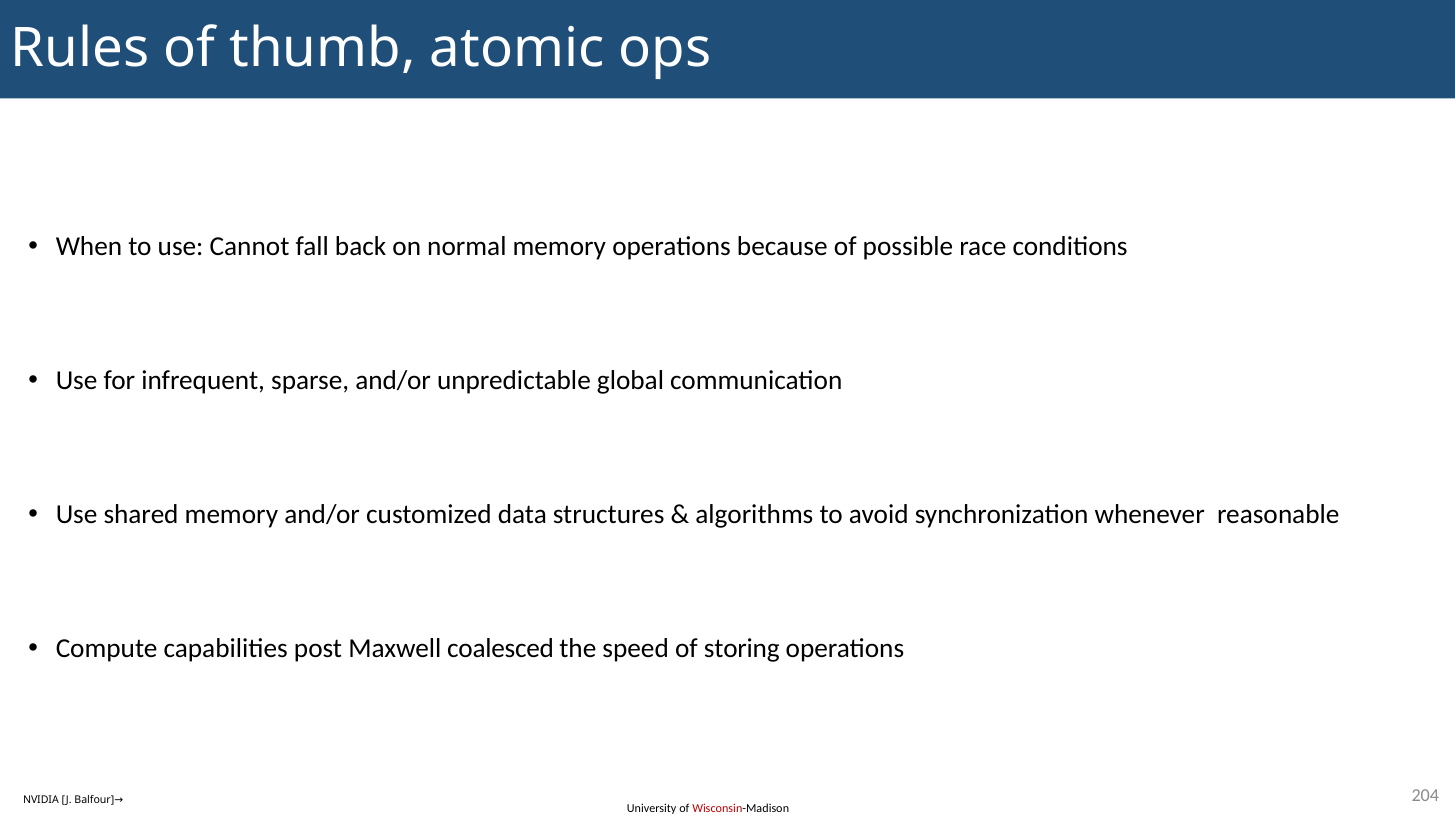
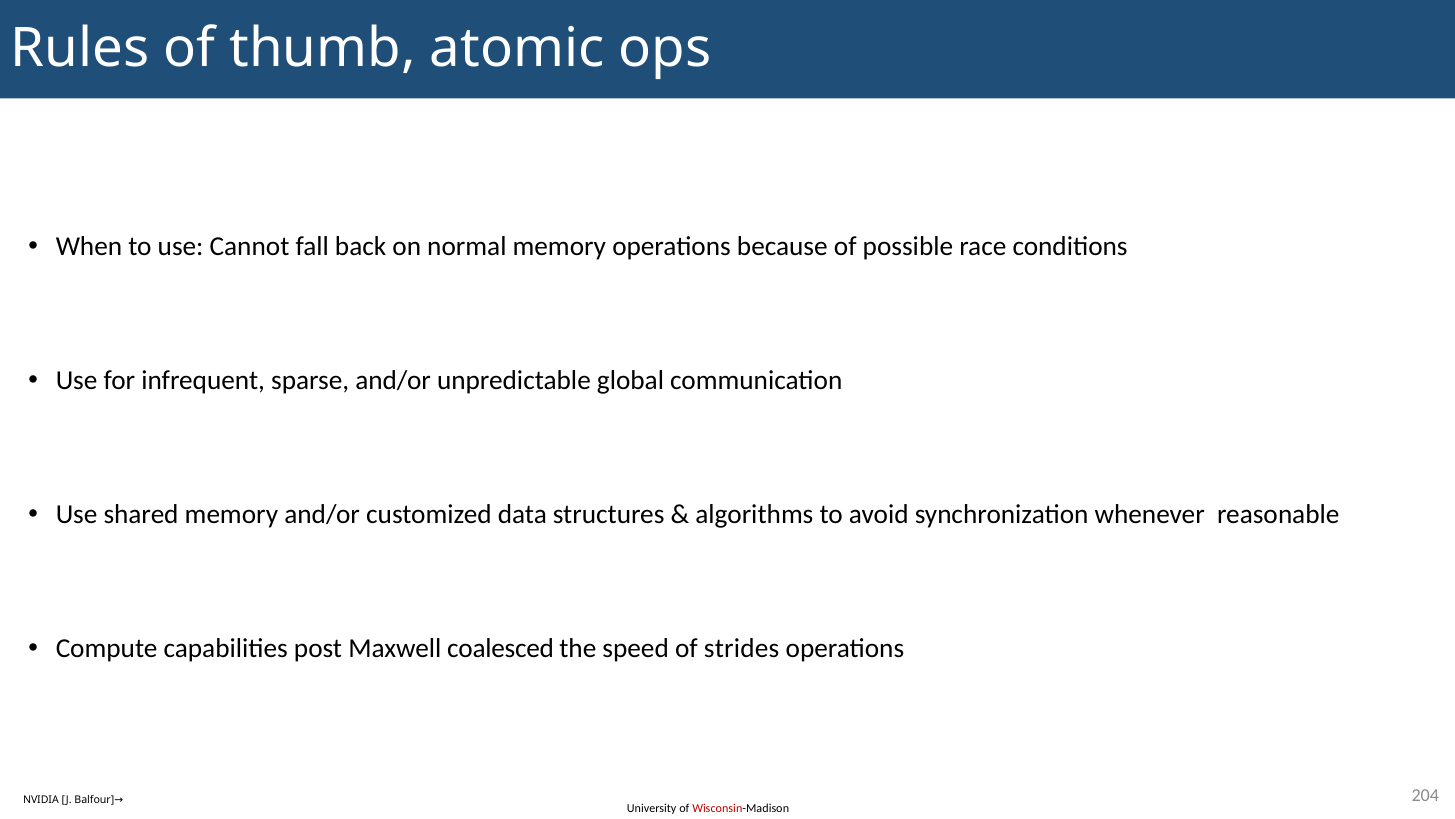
storing: storing -> strides
